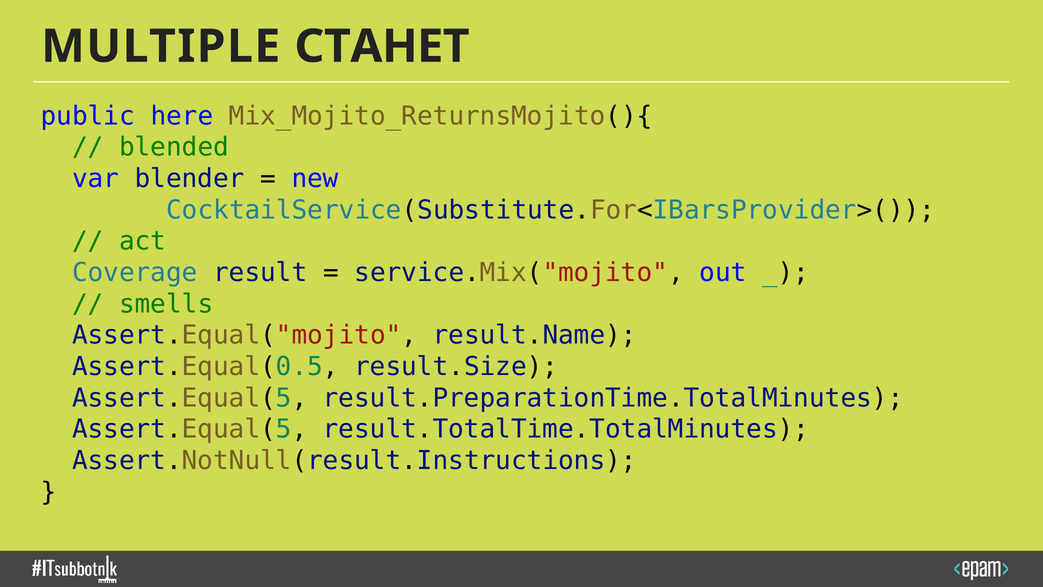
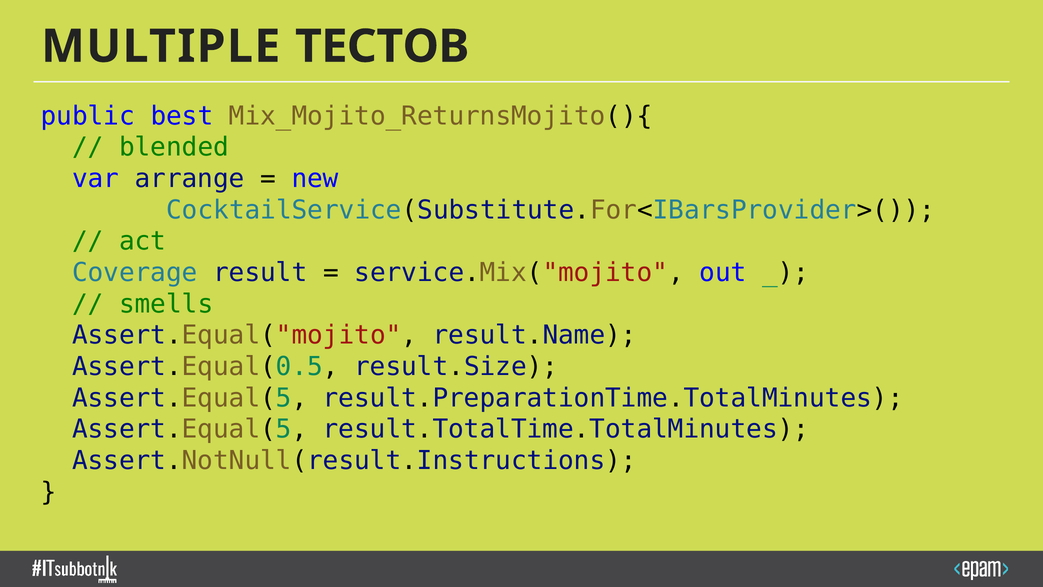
СТАНЕТ: СТАНЕТ -> ТЕСТОВ
here: here -> best
blender: blender -> arrange
